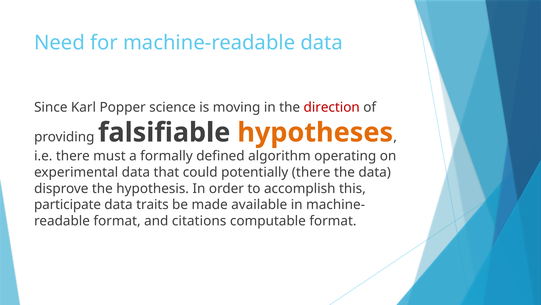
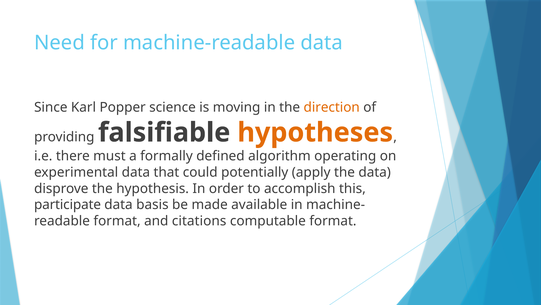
direction colour: red -> orange
potentially there: there -> apply
traits: traits -> basis
